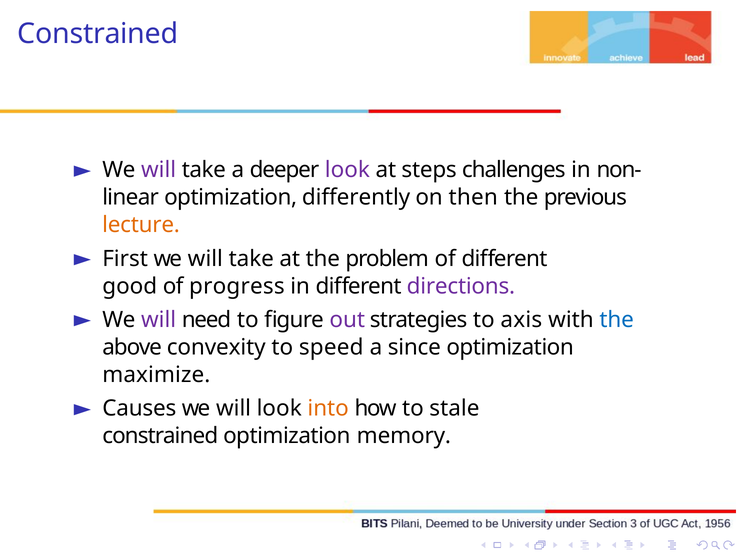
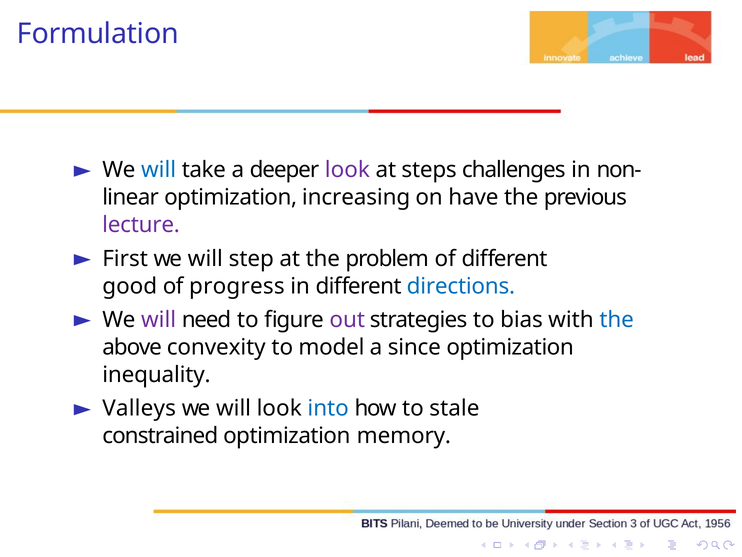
Constrained at (98, 34): Constrained -> Formulation
will at (159, 170) colour: purple -> blue
differently: differently -> increasing
then: then -> have
lecture colour: orange -> purple
First we will take: take -> step
directions colour: purple -> blue
axis: axis -> bias
speed: speed -> model
maximize: maximize -> inequality
Causes: Causes -> Valleys
into colour: orange -> blue
